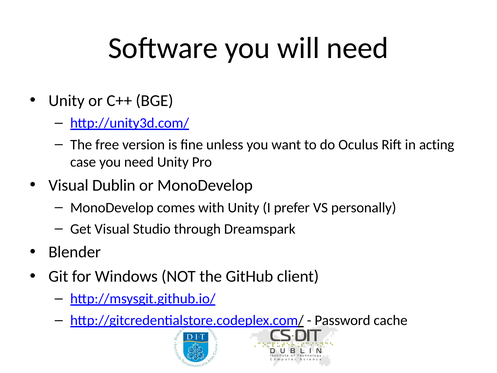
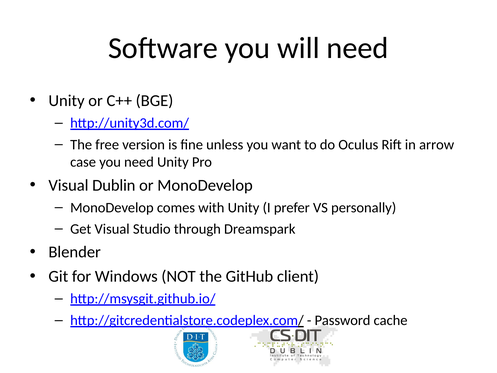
acting: acting -> arrow
